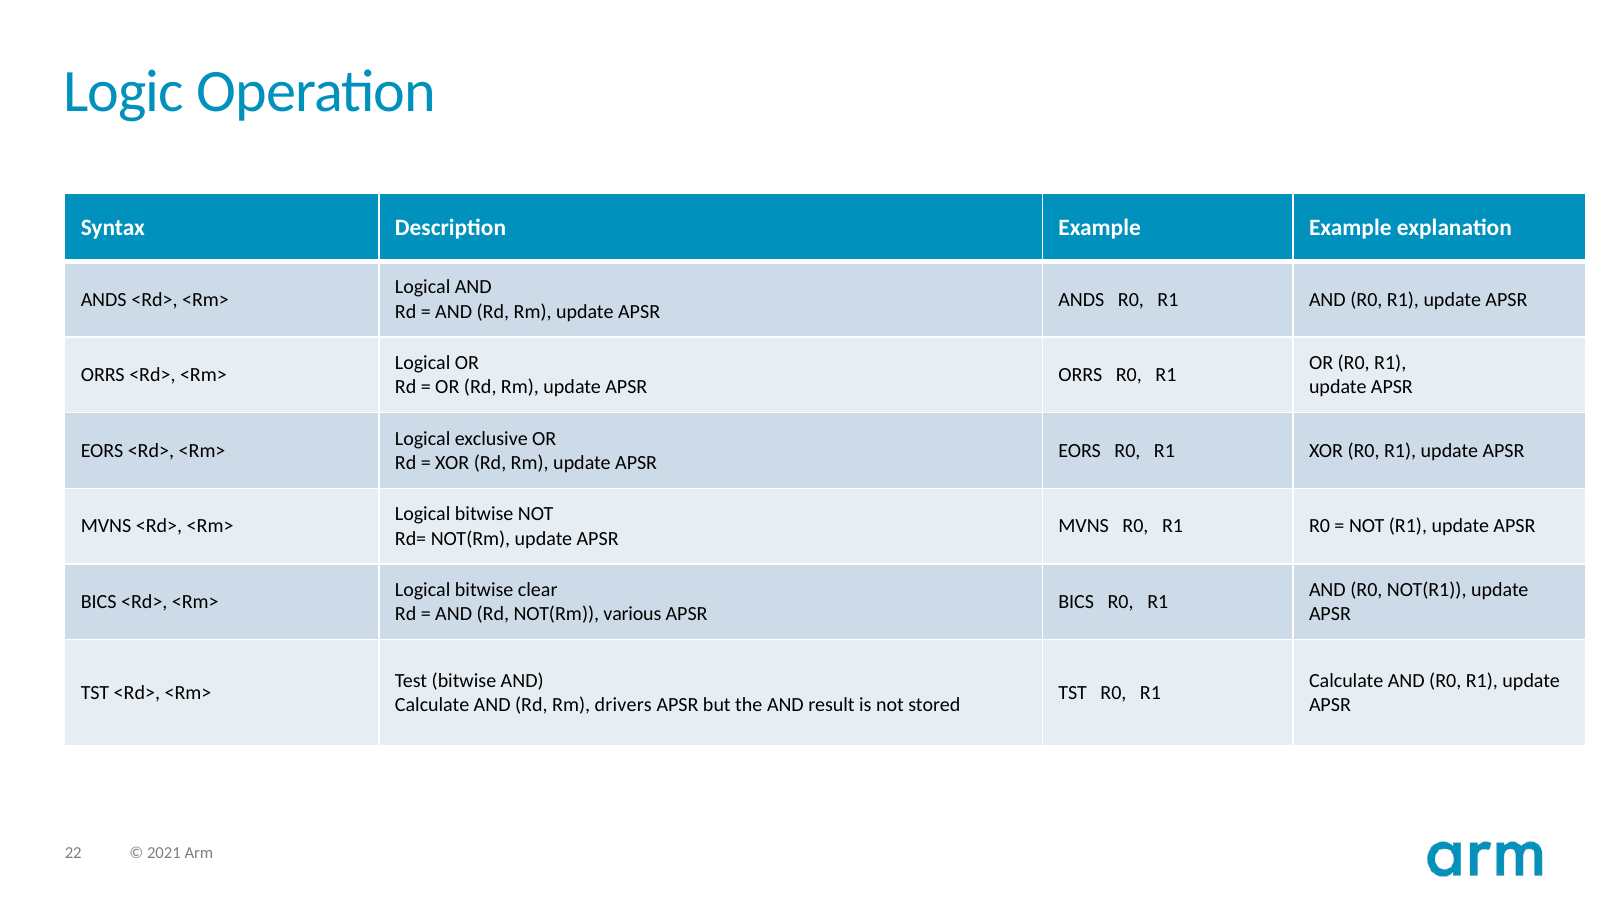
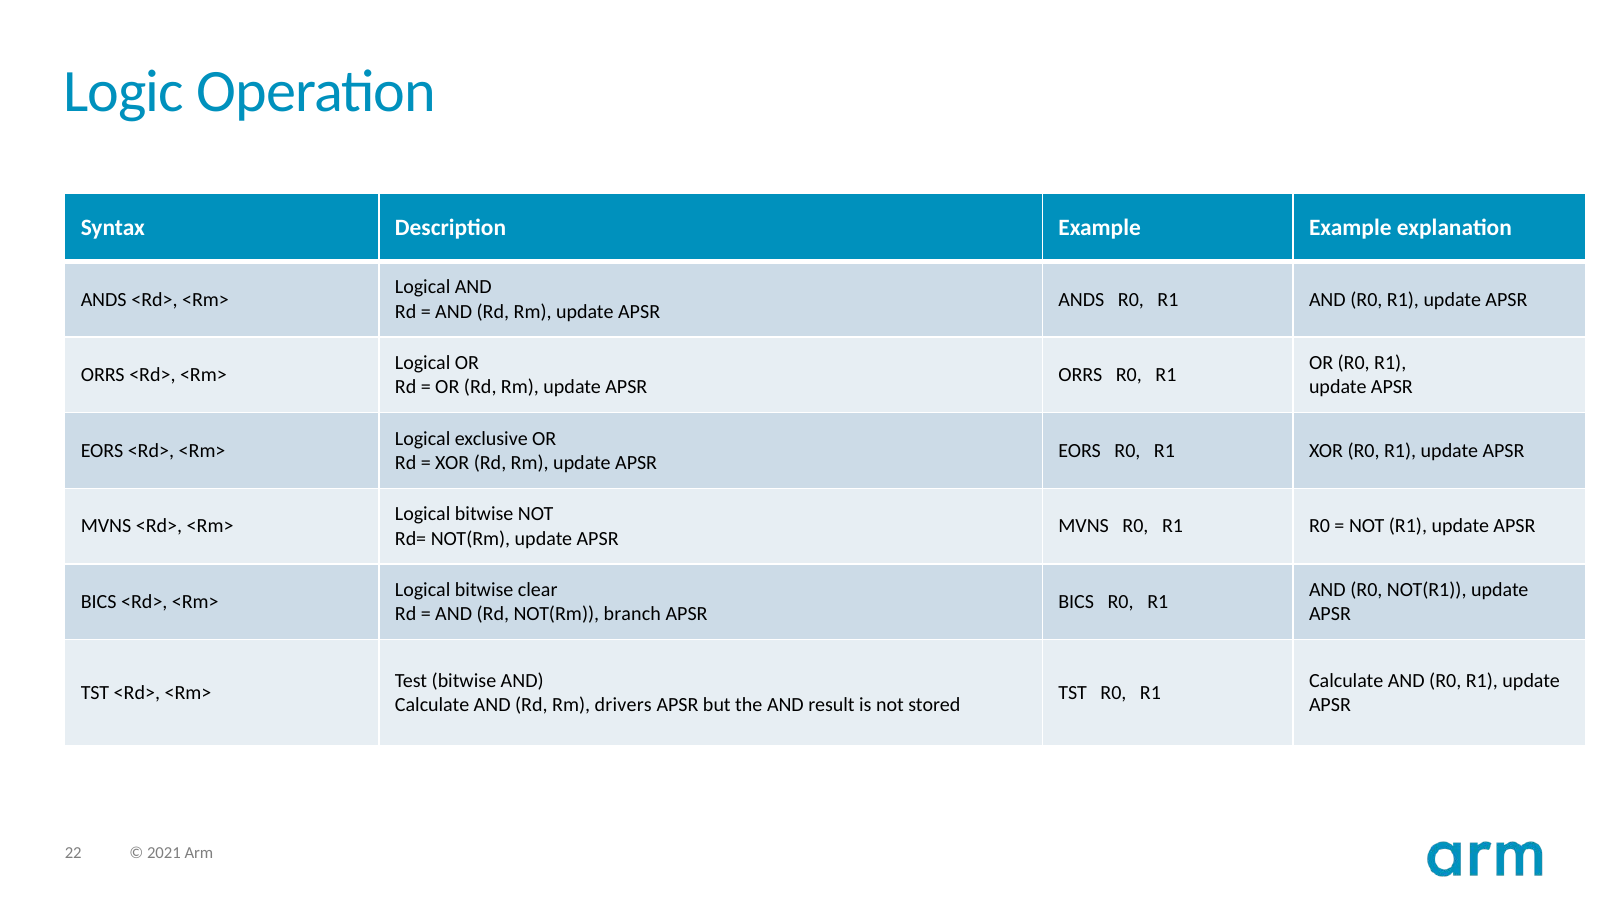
various: various -> branch
